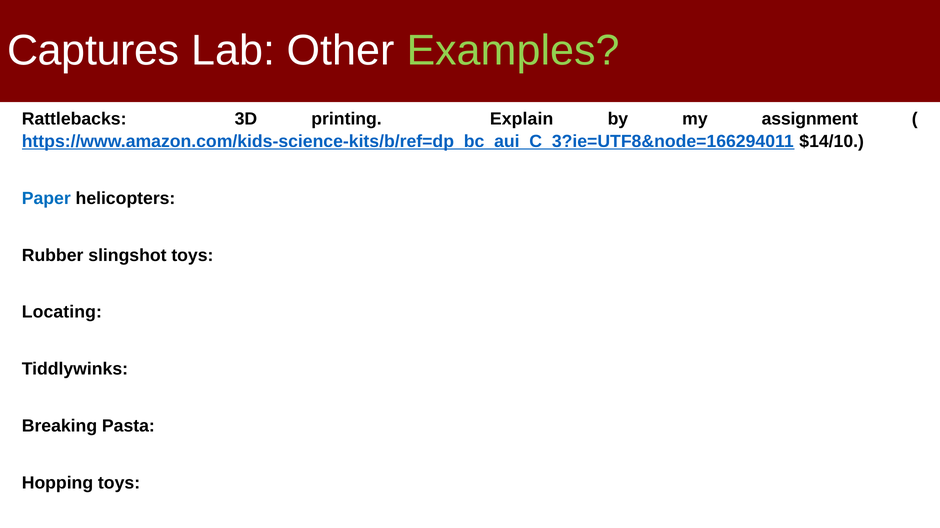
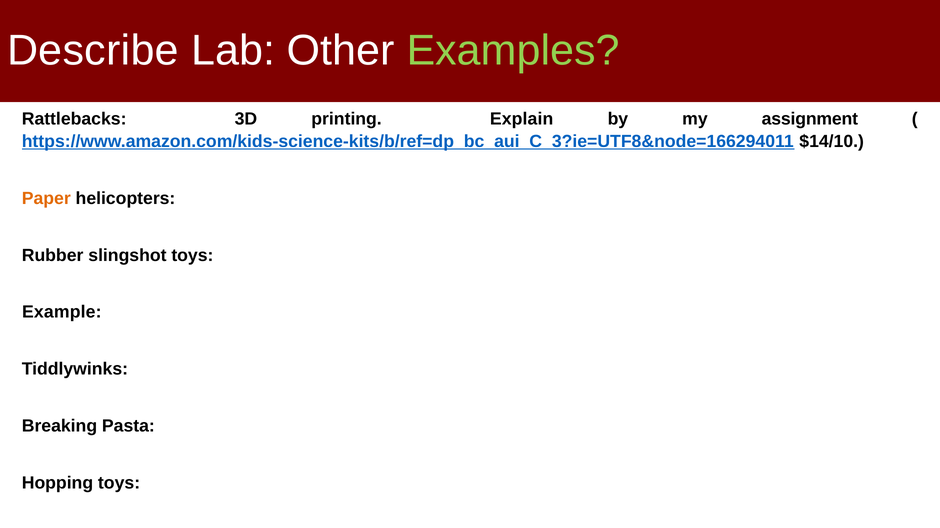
Captures: Captures -> Describe
Paper at (46, 199) colour: blue -> orange
Locating: Locating -> Example
